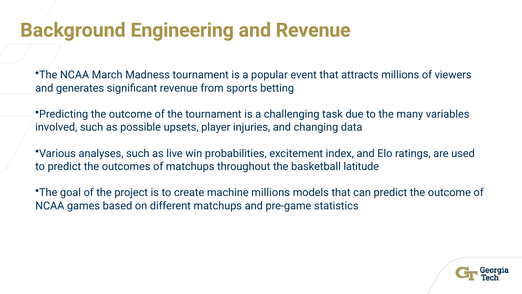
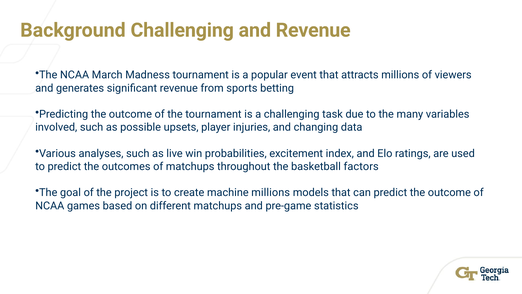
Background Engineering: Engineering -> Challenging
latitude: latitude -> factors
